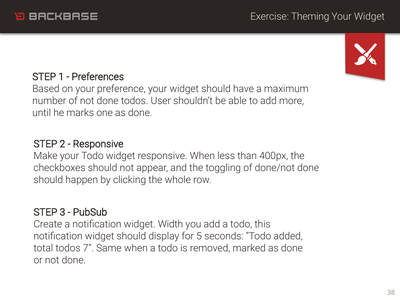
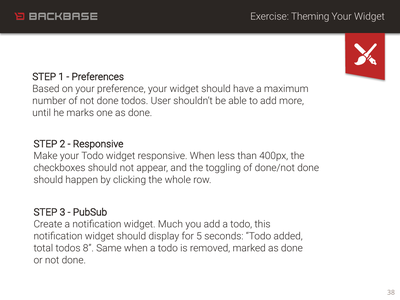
Width: Width -> Much
7: 7 -> 8
